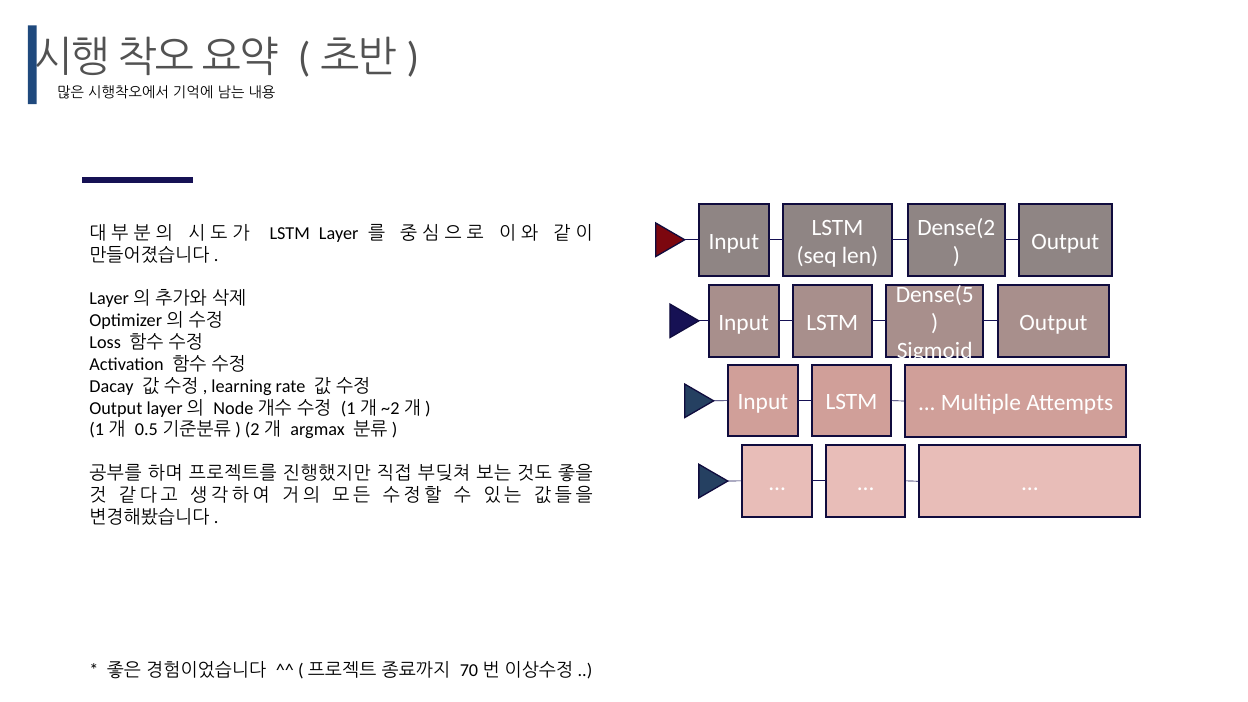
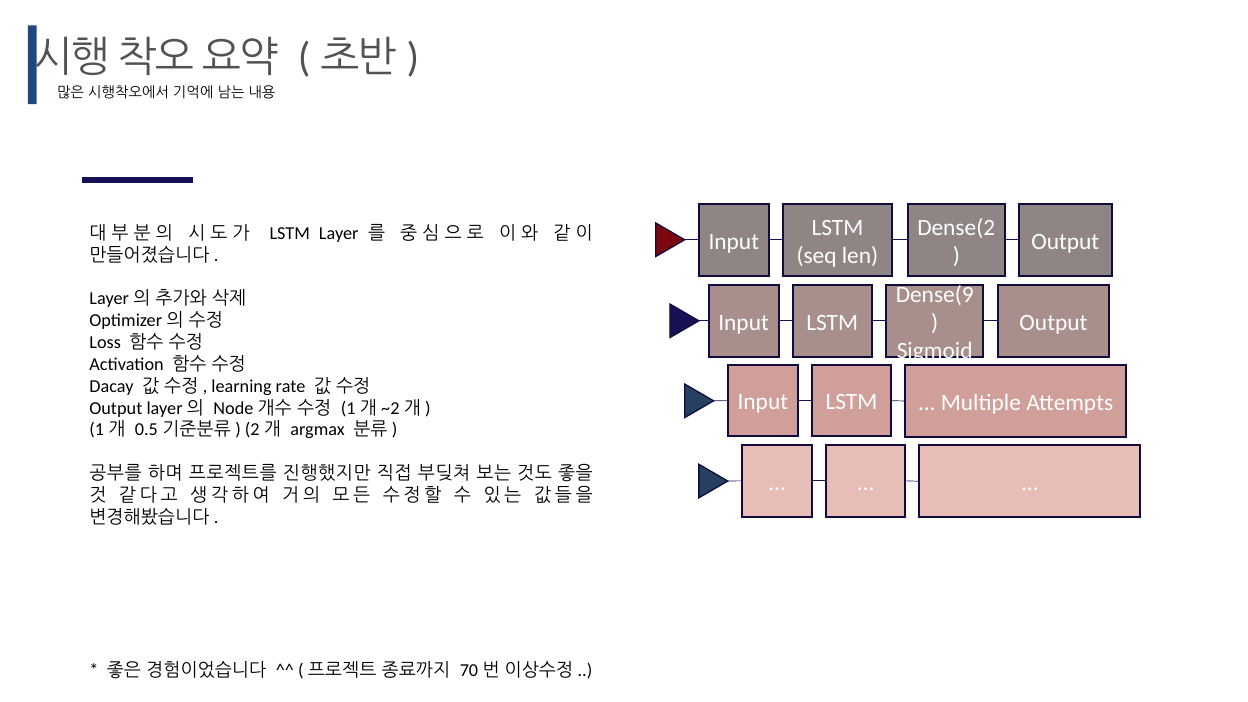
Dense(5: Dense(5 -> Dense(9
